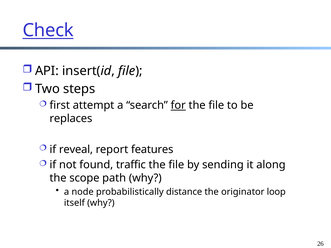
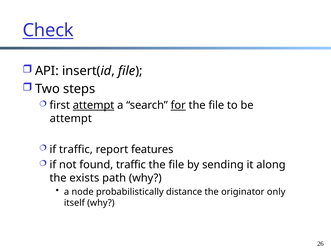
attempt at (94, 105) underline: none -> present
replaces at (71, 119): replaces -> attempt
if reveal: reveal -> traffic
scope: scope -> exists
loop: loop -> only
